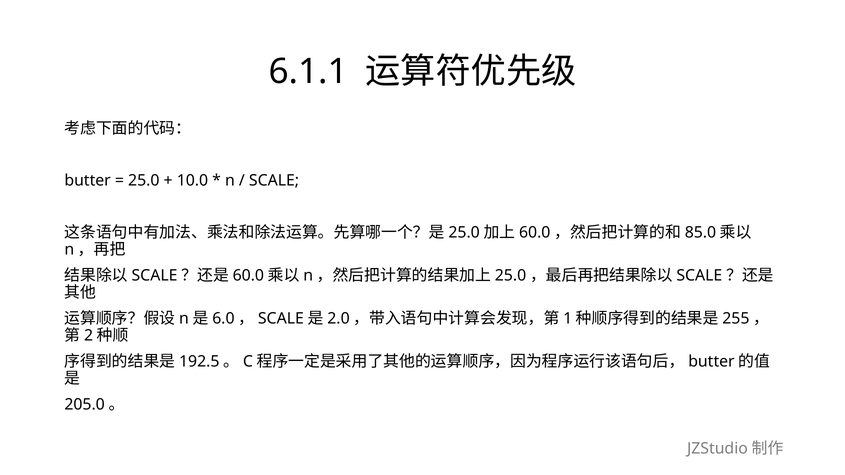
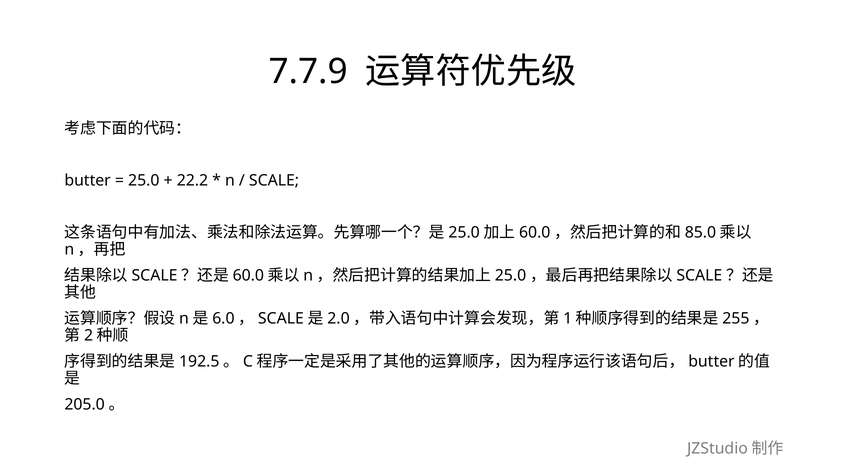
6.1.1: 6.1.1 -> 7.7.9
10.0: 10.0 -> 22.2
